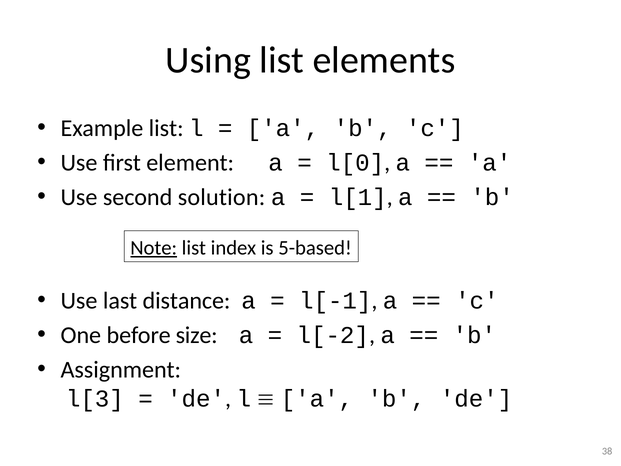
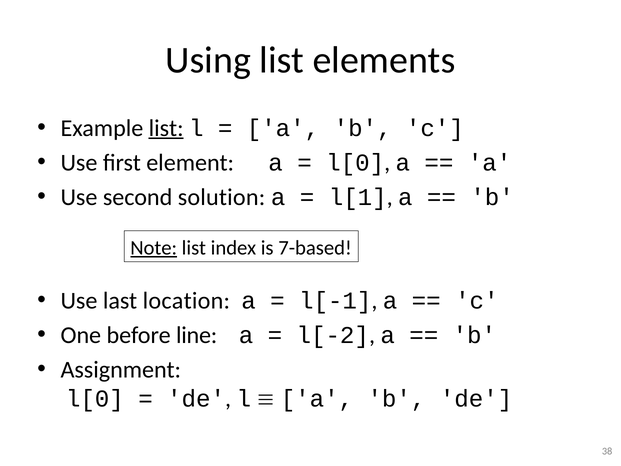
list at (166, 128) underline: none -> present
5-based: 5-based -> 7-based
distance: distance -> location
size: size -> line
l[3 at (95, 399): l[3 -> l[0
